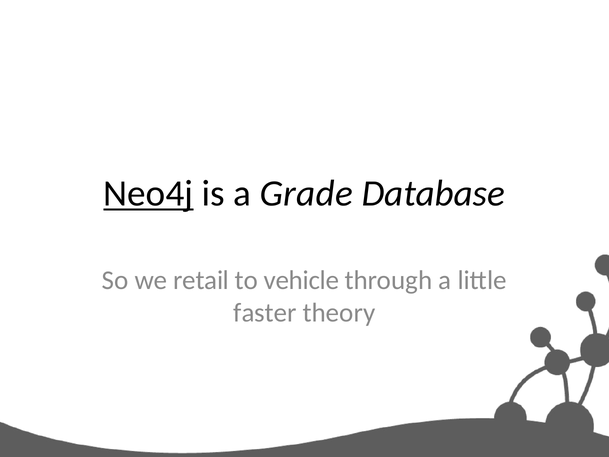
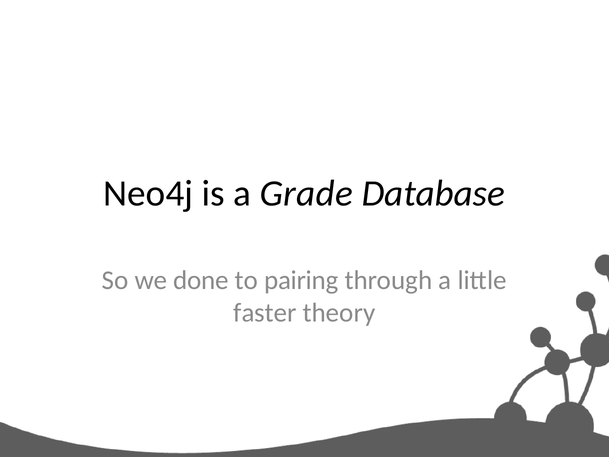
Neo4j underline: present -> none
retail: retail -> done
vehicle: vehicle -> pairing
